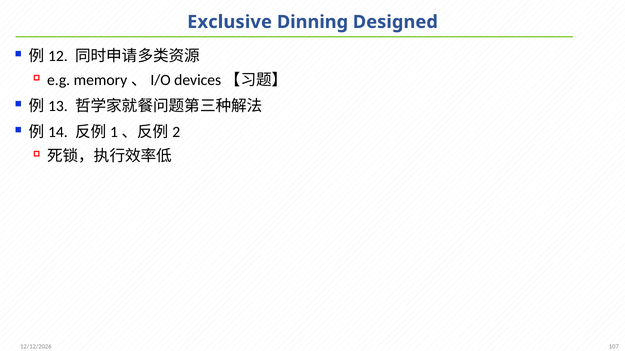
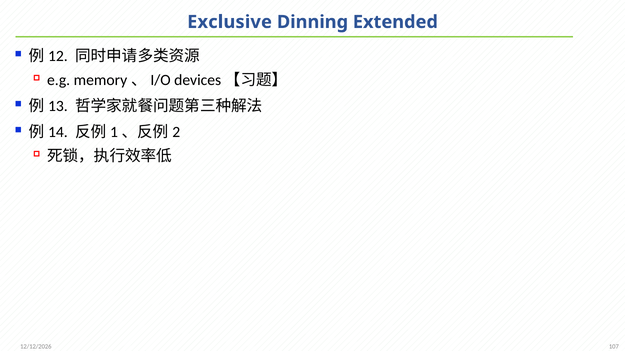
Designed: Designed -> Extended
